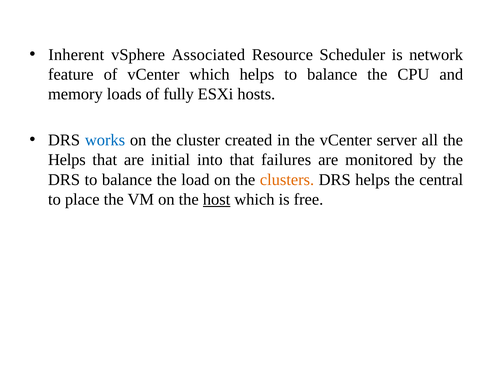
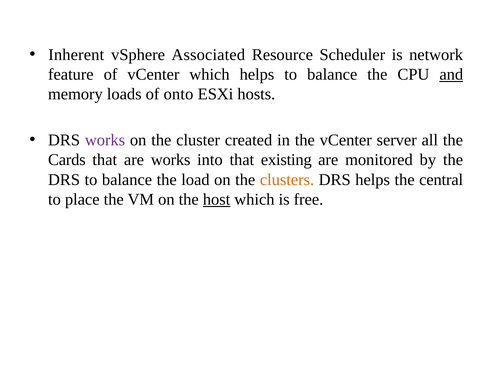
and underline: none -> present
fully: fully -> onto
works at (105, 140) colour: blue -> purple
Helps at (67, 160): Helps -> Cards
are initial: initial -> works
failures: failures -> existing
